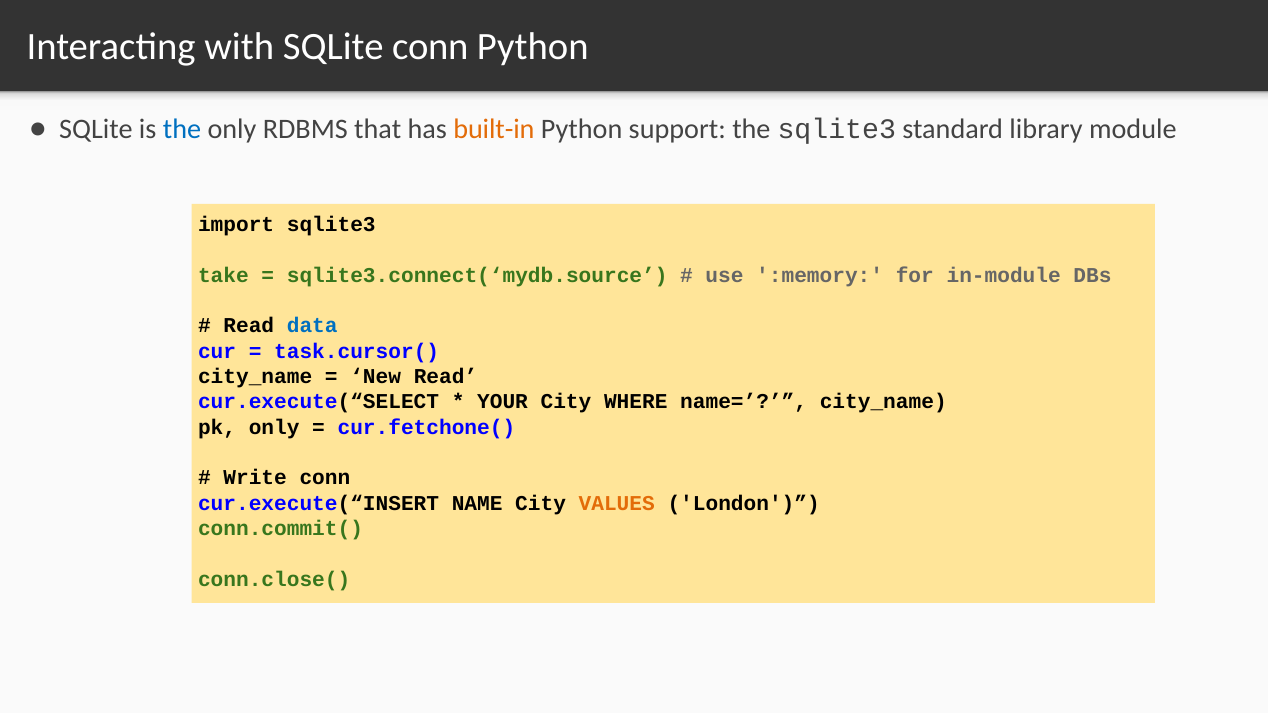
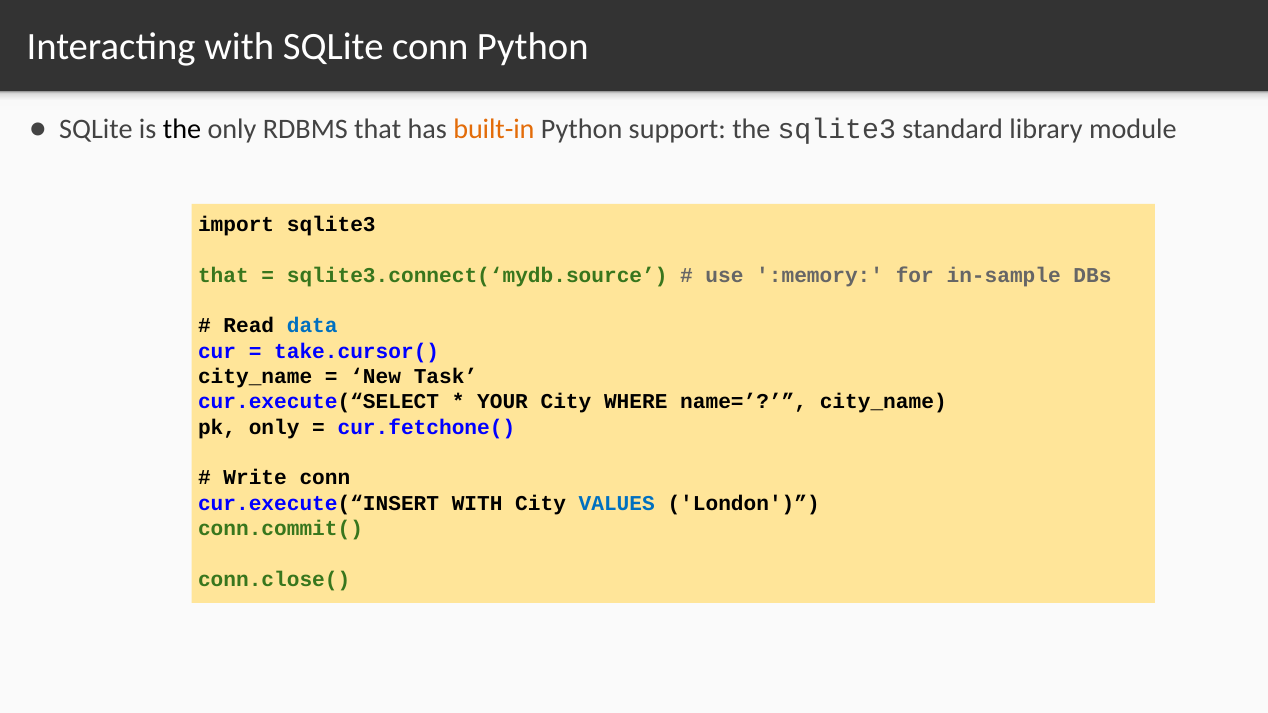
the at (182, 129) colour: blue -> black
take at (223, 275): take -> that
in-module: in-module -> in-sample
task.cursor(: task.cursor( -> take.cursor(
New Read: Read -> Task
cur.execute(“INSERT NAME: NAME -> WITH
VALUES colour: orange -> blue
